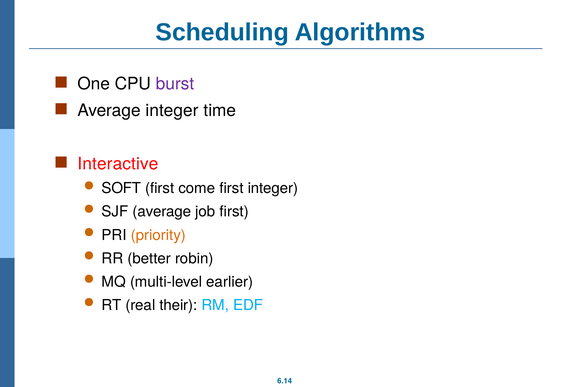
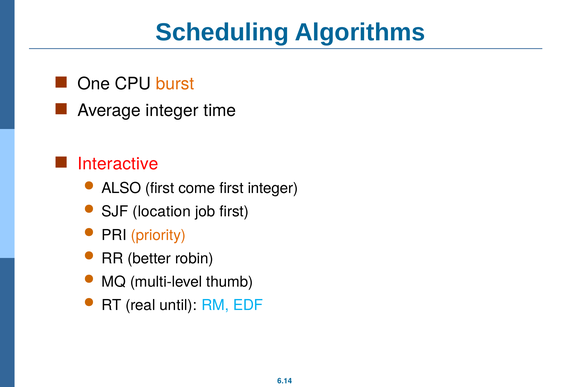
burst colour: purple -> orange
SOFT: SOFT -> ALSO
SJF average: average -> location
earlier: earlier -> thumb
their: their -> until
